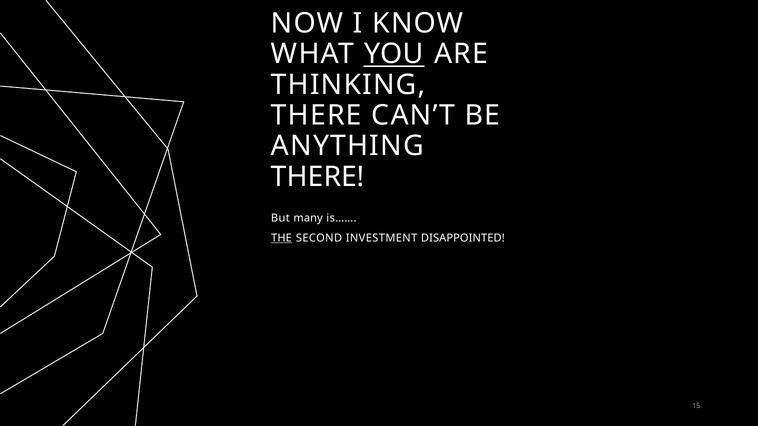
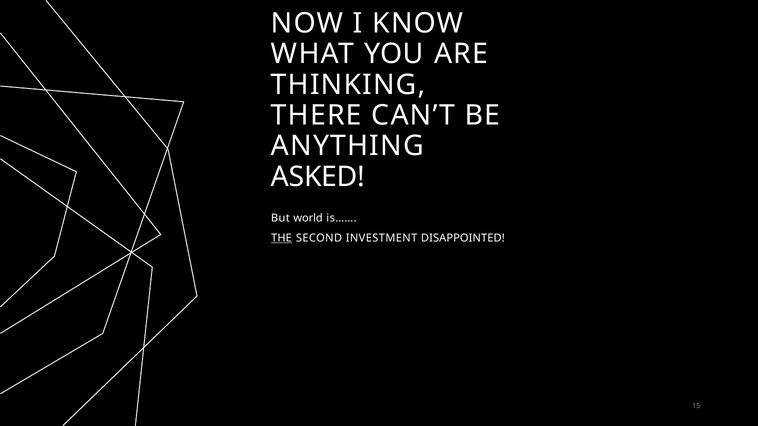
YOU underline: present -> none
THERE at (318, 177): THERE -> ASKED
many: many -> world
